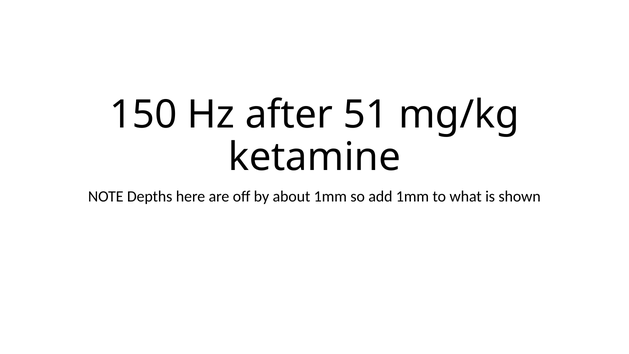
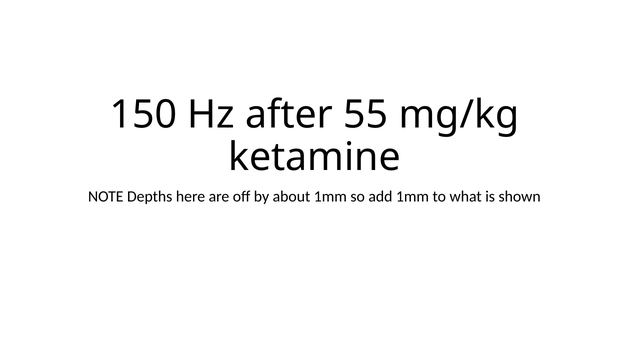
51: 51 -> 55
